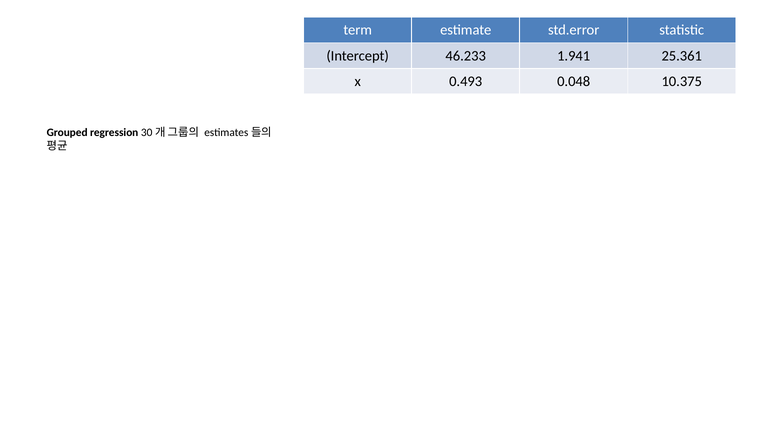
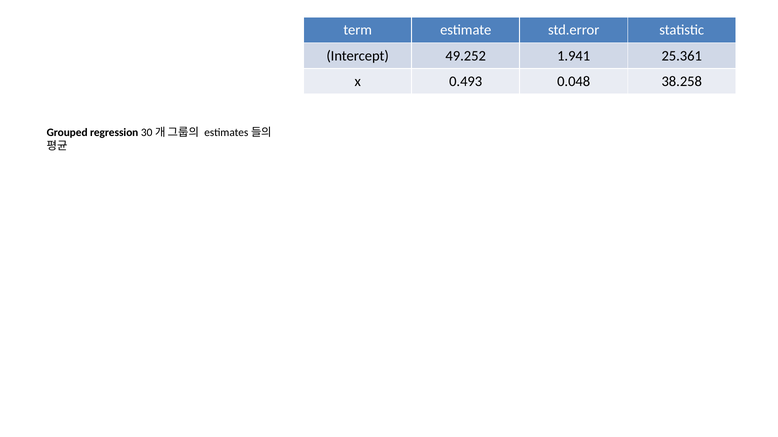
46.233: 46.233 -> 49.252
10.375: 10.375 -> 38.258
